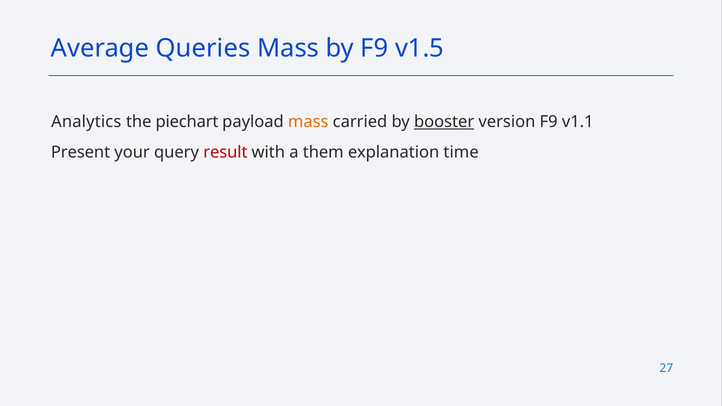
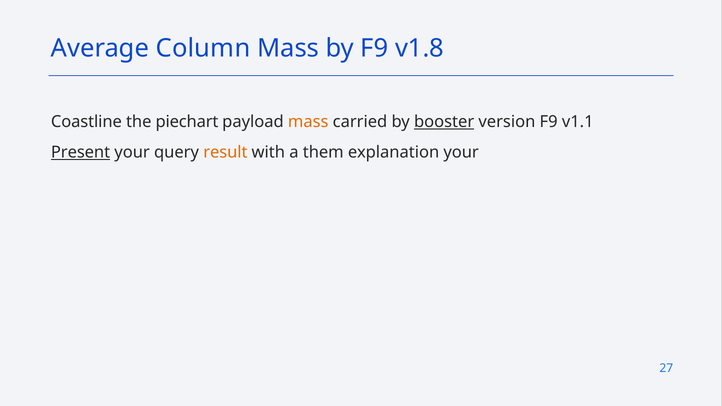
Queries: Queries -> Column
v1.5: v1.5 -> v1.8
Analytics: Analytics -> Coastline
Present underline: none -> present
result colour: red -> orange
explanation time: time -> your
